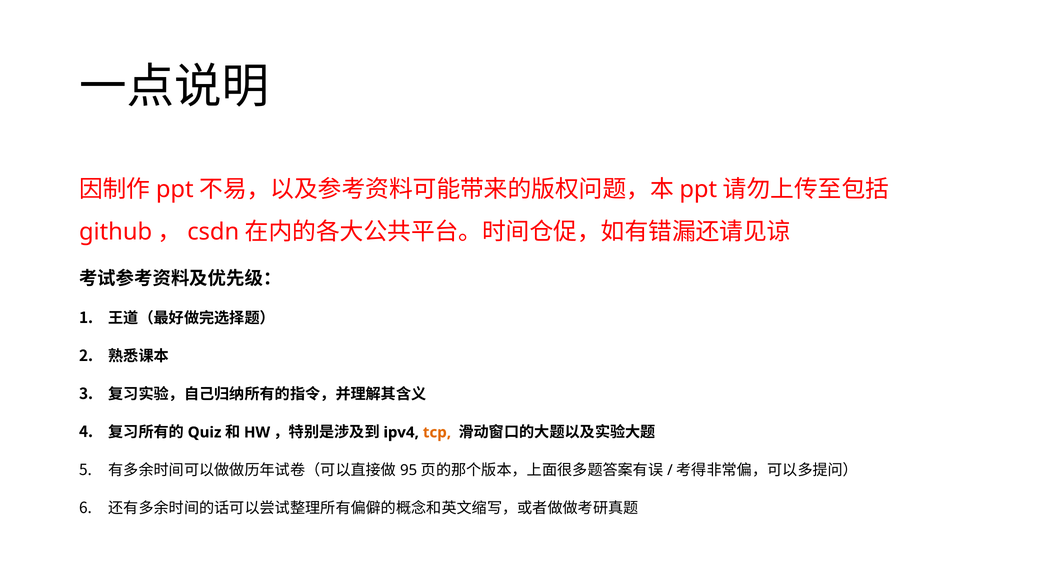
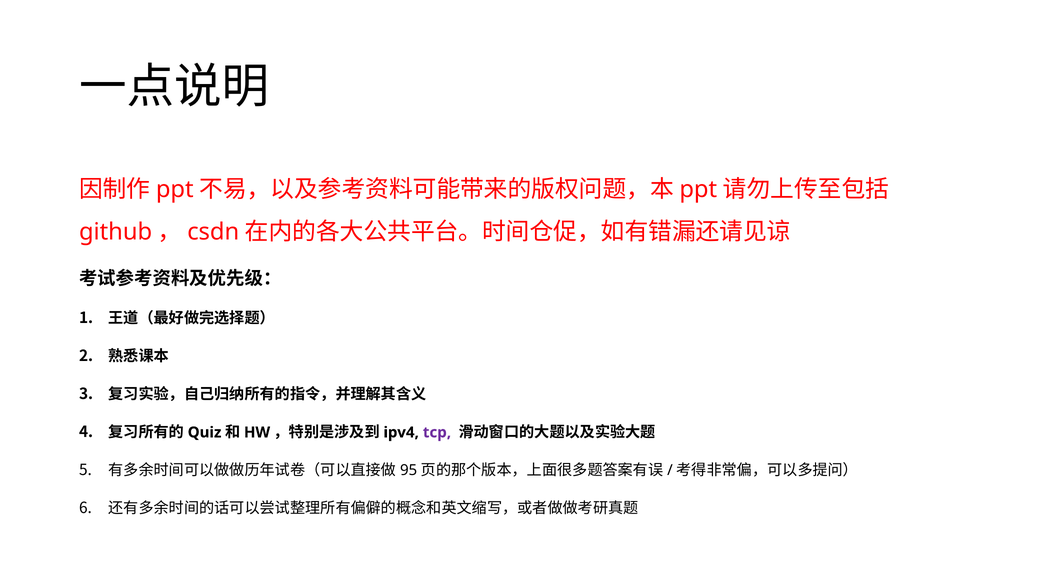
tcp colour: orange -> purple
